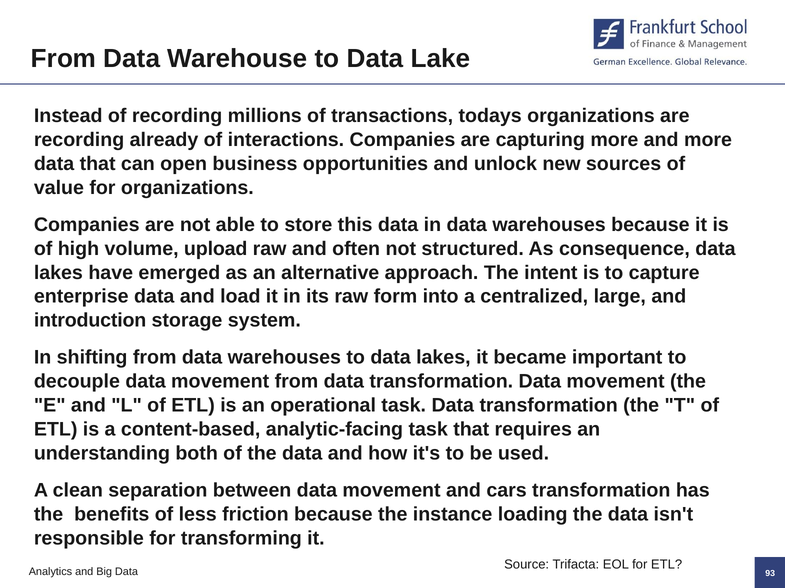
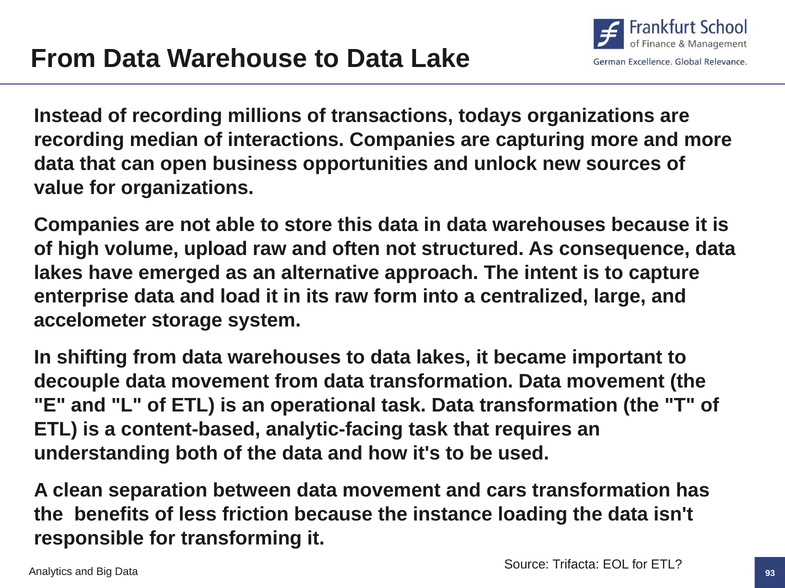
already: already -> median
introduction: introduction -> accelometer
